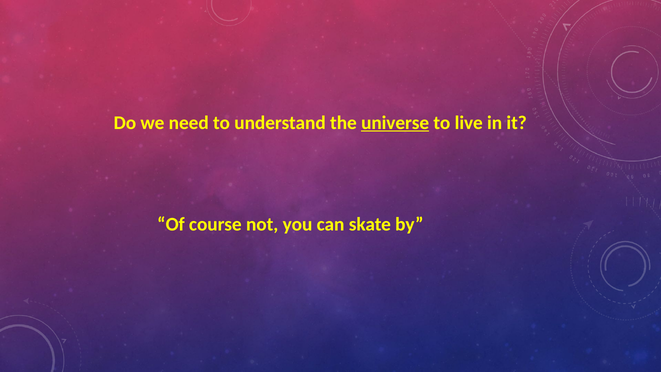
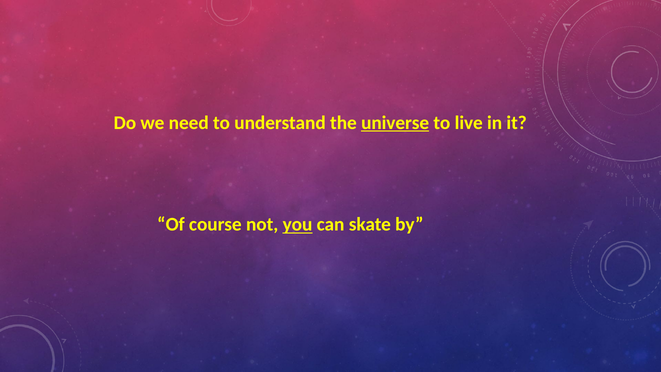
you underline: none -> present
